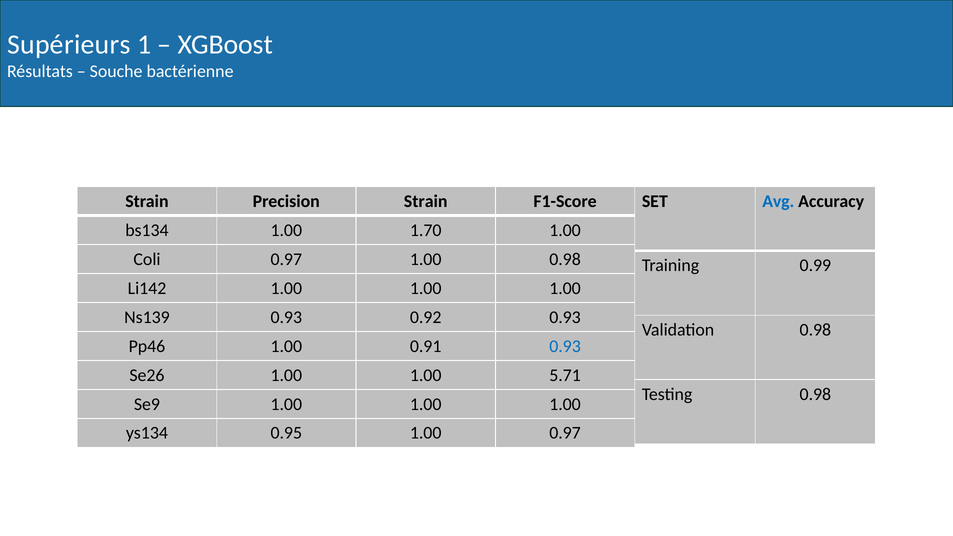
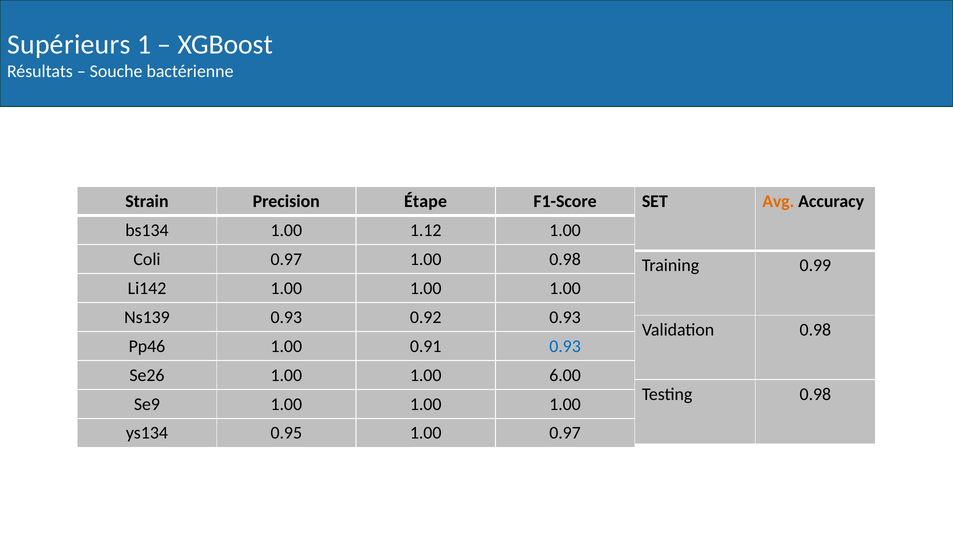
Precision Strain: Strain -> Étape
Avg colour: blue -> orange
1.70: 1.70 -> 1.12
5.71: 5.71 -> 6.00
